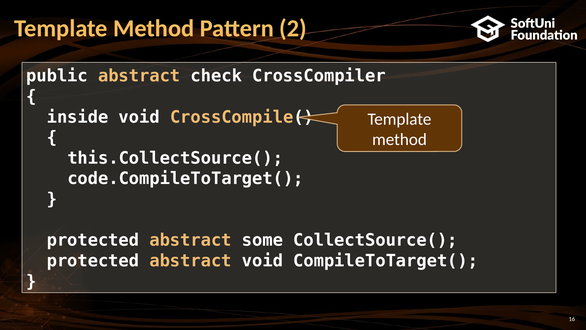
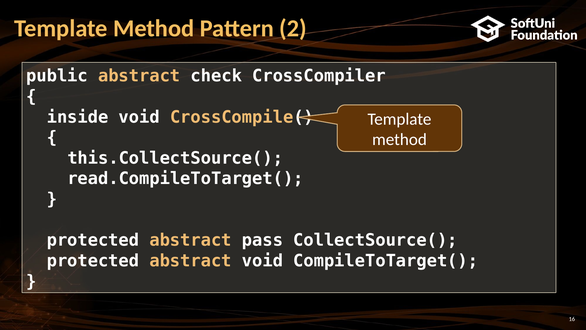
code.CompileToTarget(: code.CompileToTarget( -> read.CompileToTarget(
some: some -> pass
